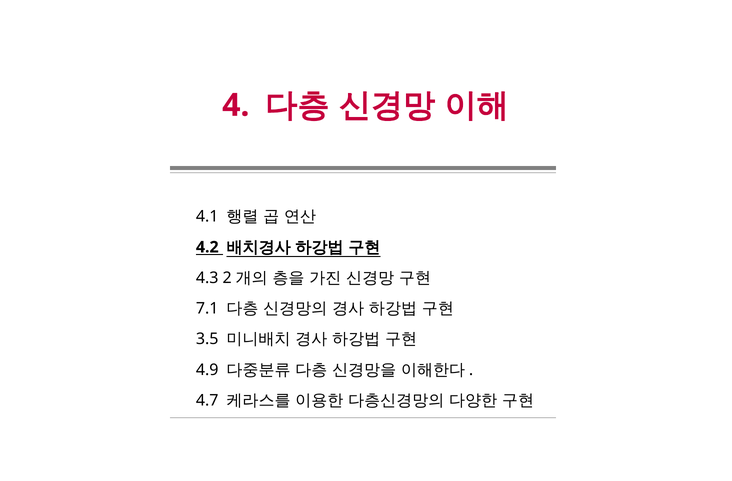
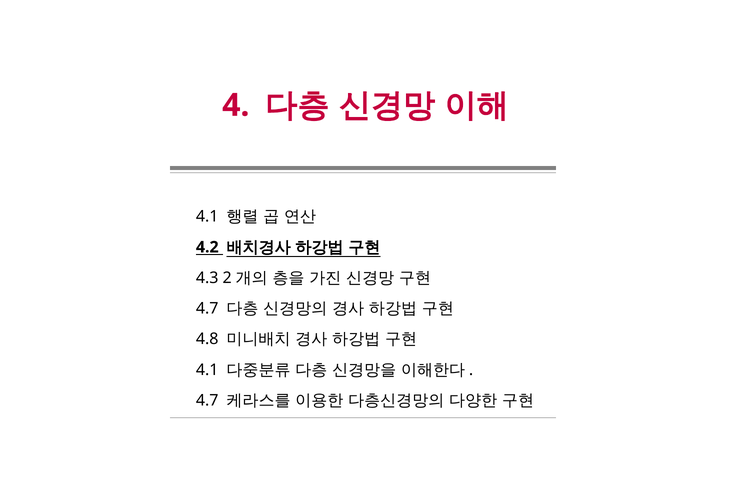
7.1 at (207, 308): 7.1 -> 4.7
3.5: 3.5 -> 4.8
4.9 at (207, 370): 4.9 -> 4.1
